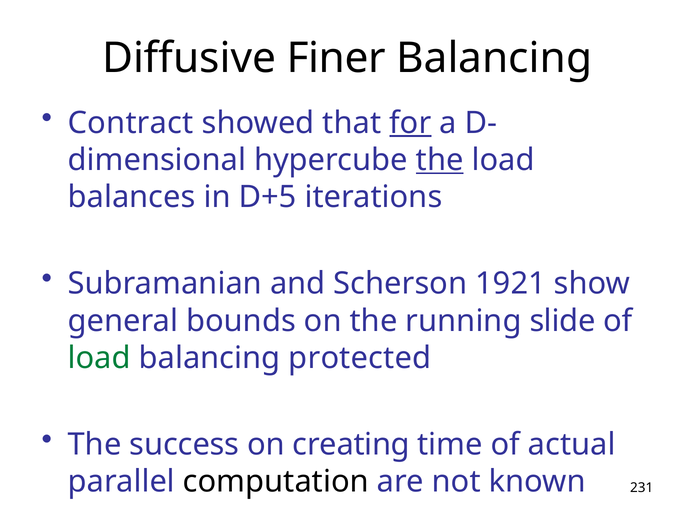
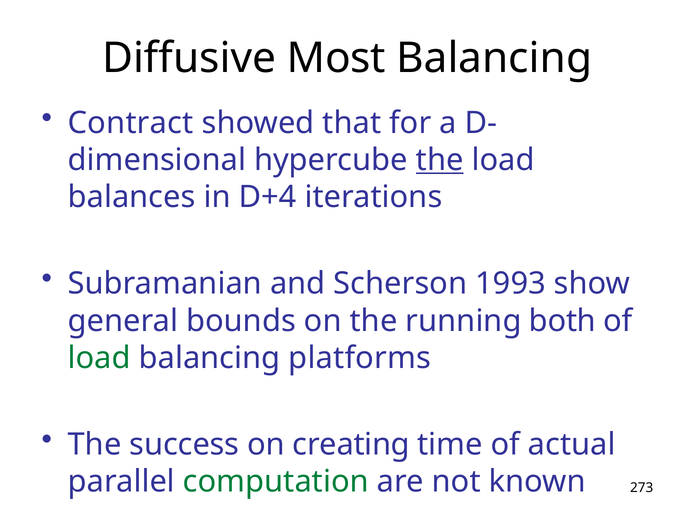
Finer: Finer -> Most
for underline: present -> none
D+5: D+5 -> D+4
1921: 1921 -> 1993
slide: slide -> both
protected: protected -> platforms
computation colour: black -> green
231: 231 -> 273
